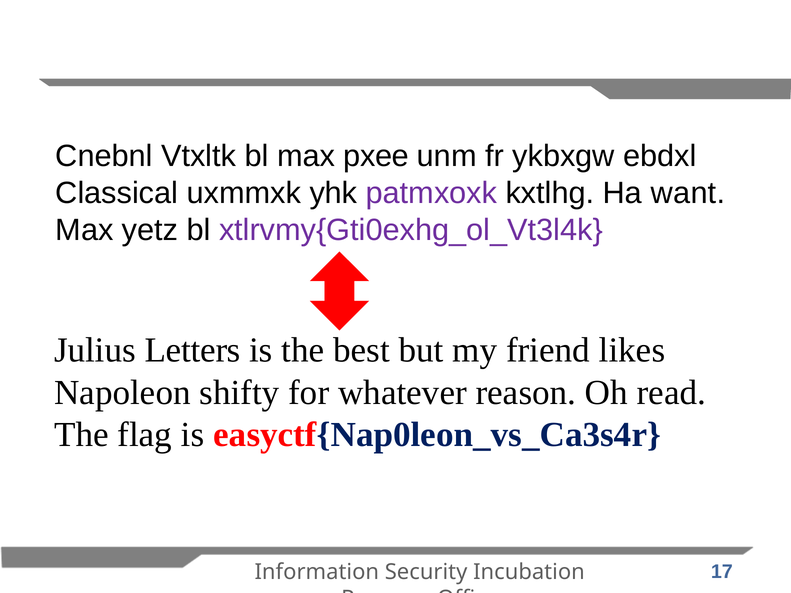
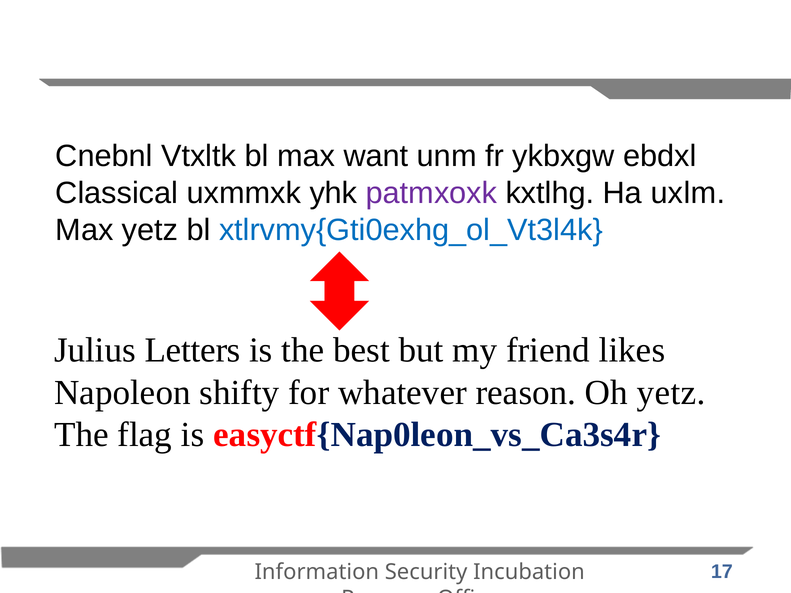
pxee: pxee -> want
want: want -> uxlm
xtlrvmy{Gti0exhg_ol_Vt3l4k colour: purple -> blue
Oh read: read -> yetz
